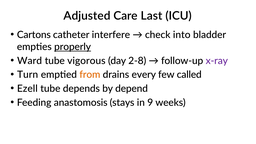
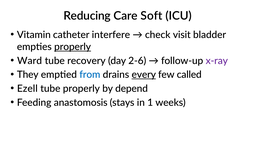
Adjusted: Adjusted -> Reducing
Last: Last -> Soft
Cartons: Cartons -> Vitamin
into: into -> visit
vigorous: vigorous -> recovery
2-8: 2-8 -> 2-6
Turn: Turn -> They
from colour: orange -> blue
every underline: none -> present
tube depends: depends -> properly
9: 9 -> 1
